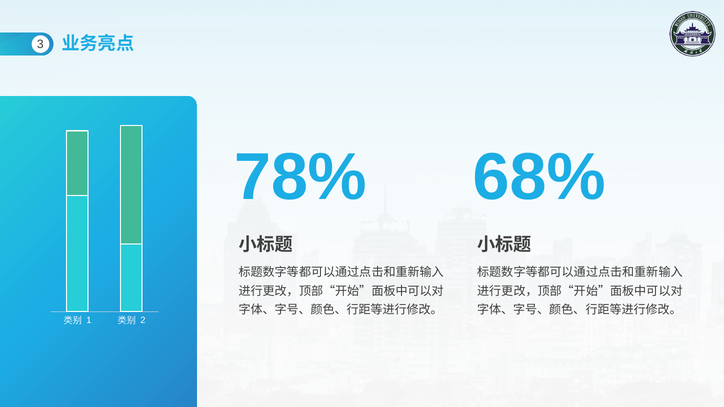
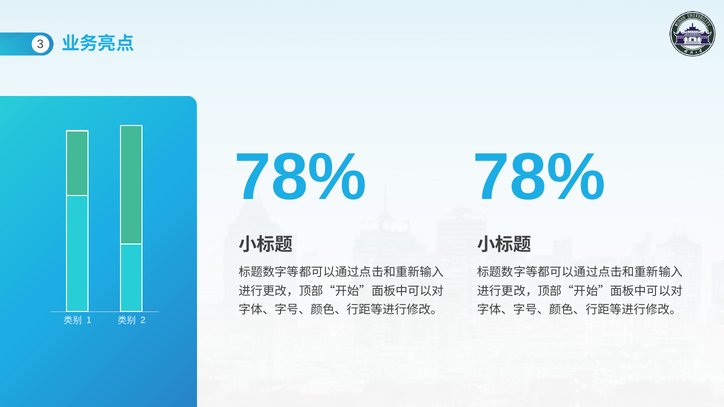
68% at (539, 177): 68% -> 78%
